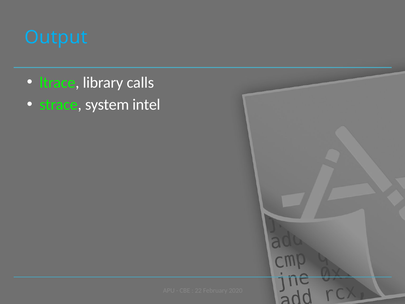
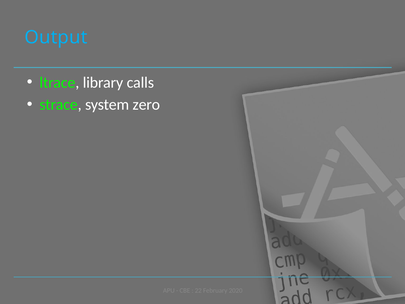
intel: intel -> zero
